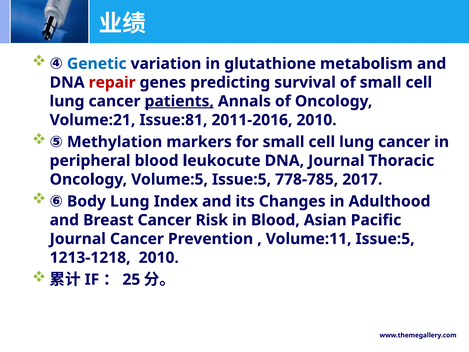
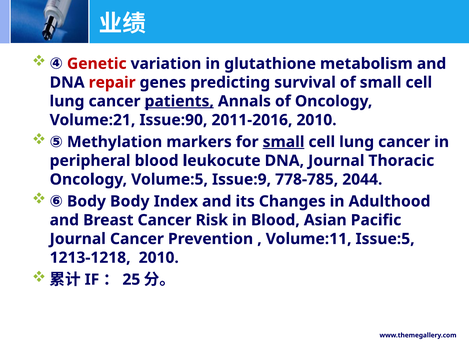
Genetic colour: blue -> red
Issue:81: Issue:81 -> Issue:90
small at (284, 142) underline: none -> present
Volume:5 Issue:5: Issue:5 -> Issue:9
2017: 2017 -> 2044
Body Lung: Lung -> Body
